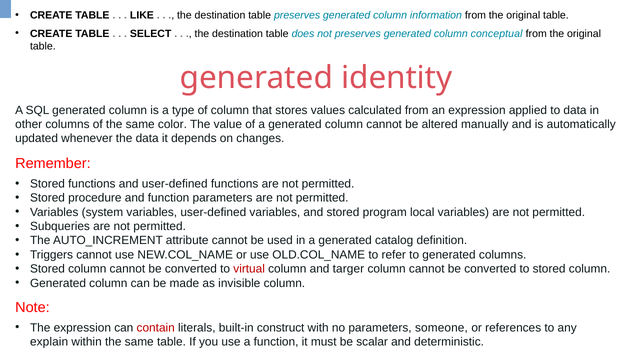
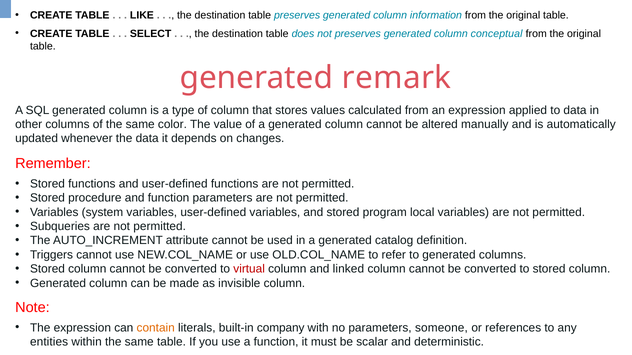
identity: identity -> remark
targer: targer -> linked
contain colour: red -> orange
construct: construct -> company
explain: explain -> entities
